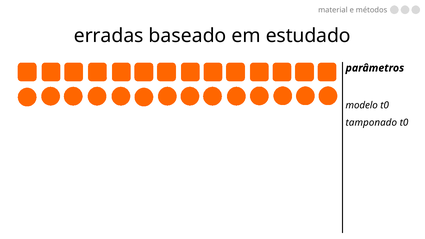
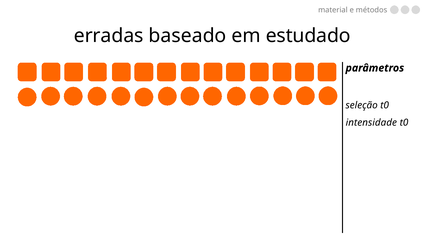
modelo: modelo -> seleção
tamponado: tamponado -> intensidade
